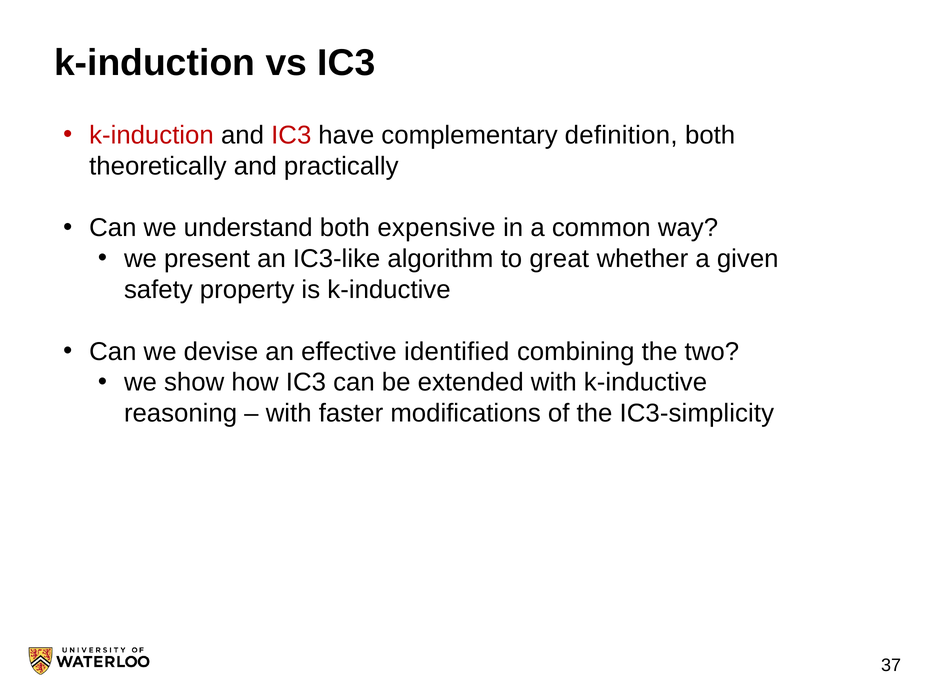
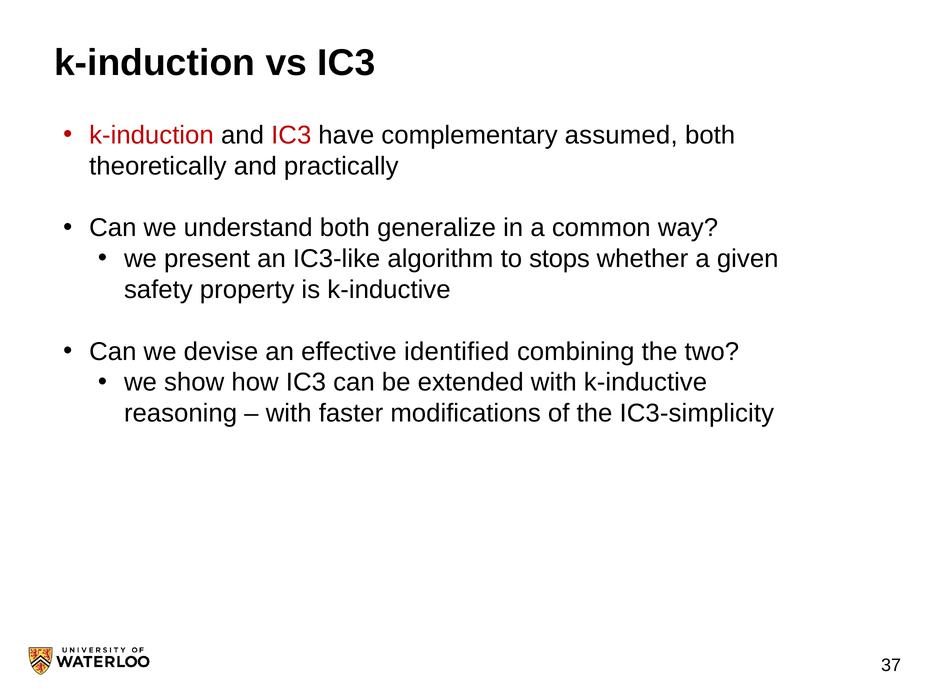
definition: definition -> assumed
expensive: expensive -> generalize
great: great -> stops
